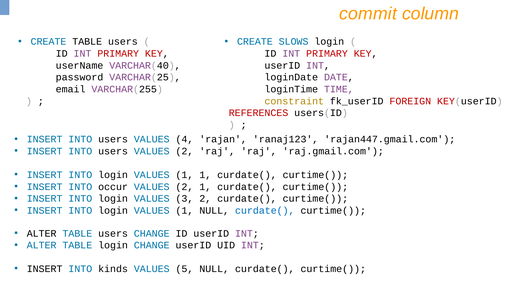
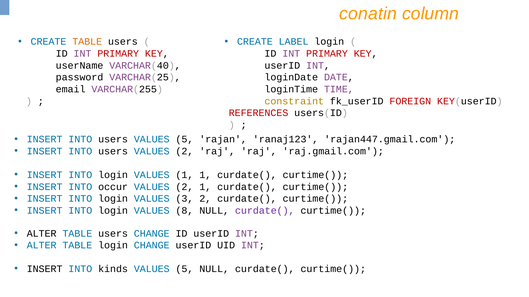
commit: commit -> conatin
TABLE at (87, 42) colour: black -> orange
SLOWS: SLOWS -> LABEL
users VALUES 4: 4 -> 5
1 at (184, 211): 1 -> 8
curdate( at (265, 211) colour: blue -> purple
